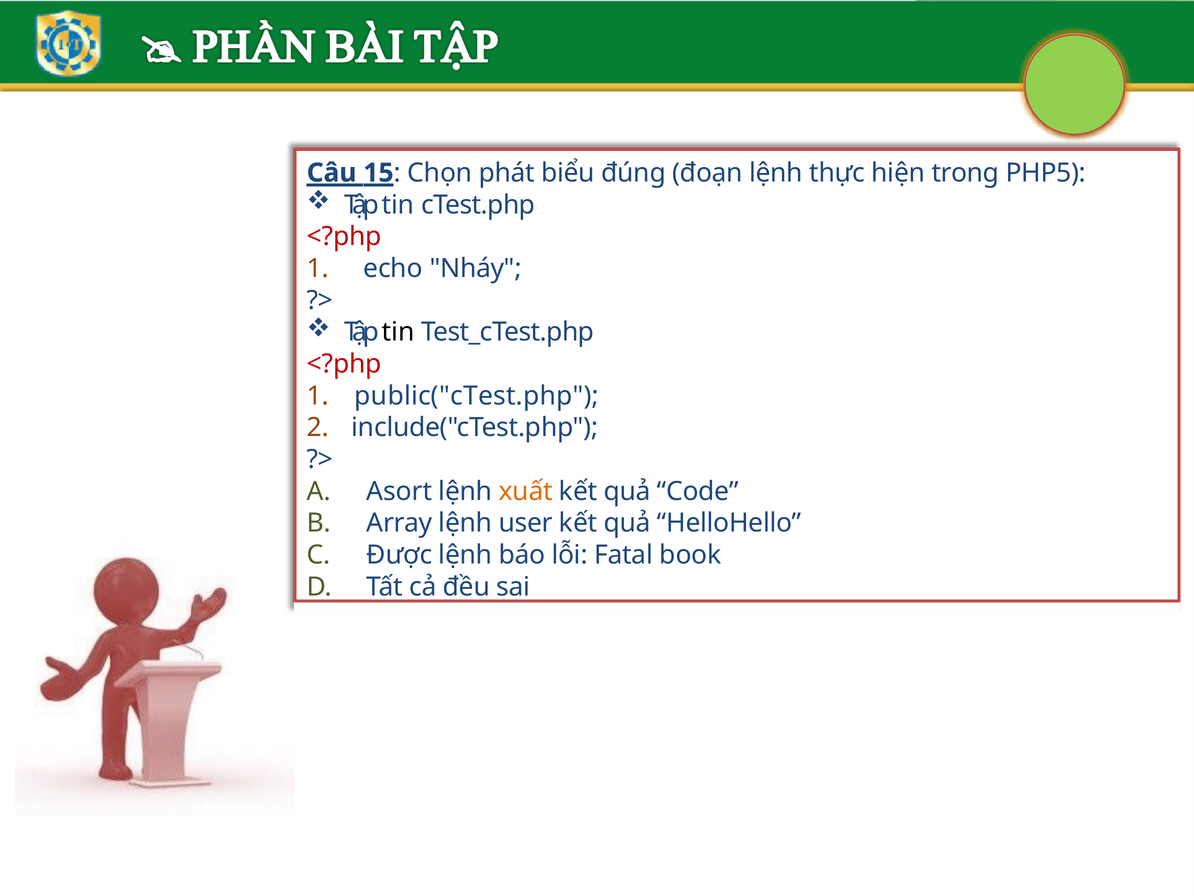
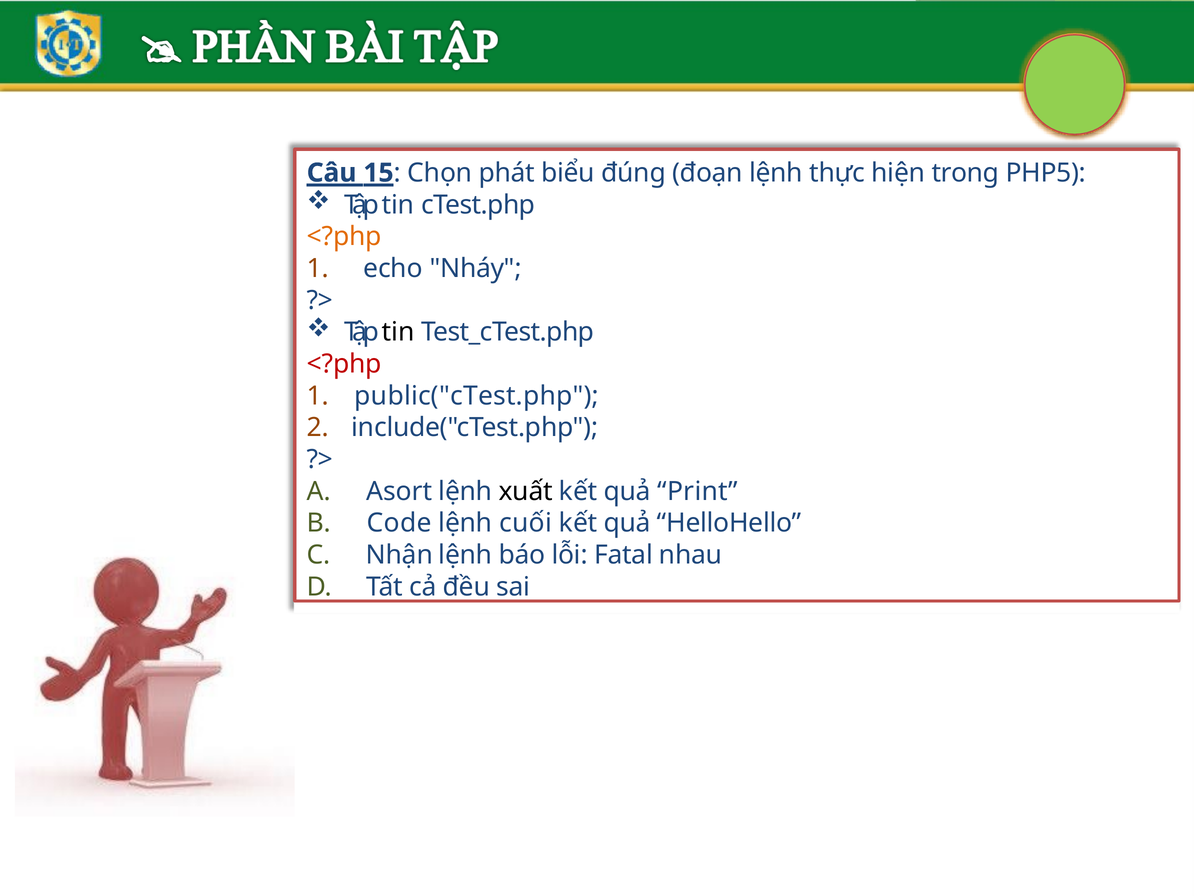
<?php at (344, 236) colour: red -> orange
xuất colour: orange -> black
Code: Code -> Print
Array: Array -> Code
user: user -> cuối
Được: Được -> Nhận
book: book -> nhau
